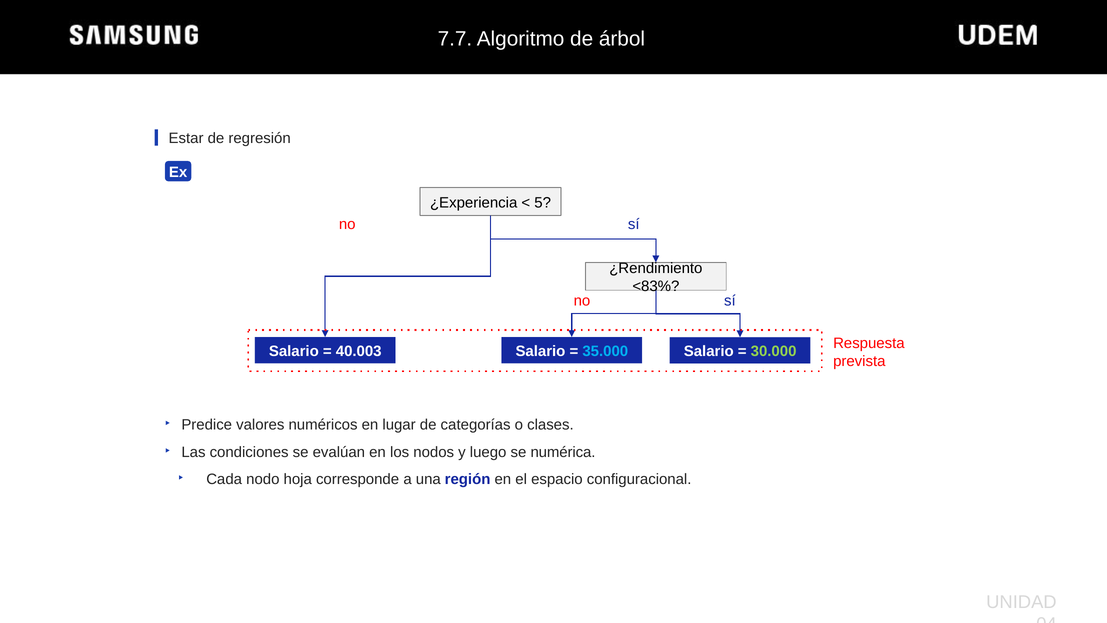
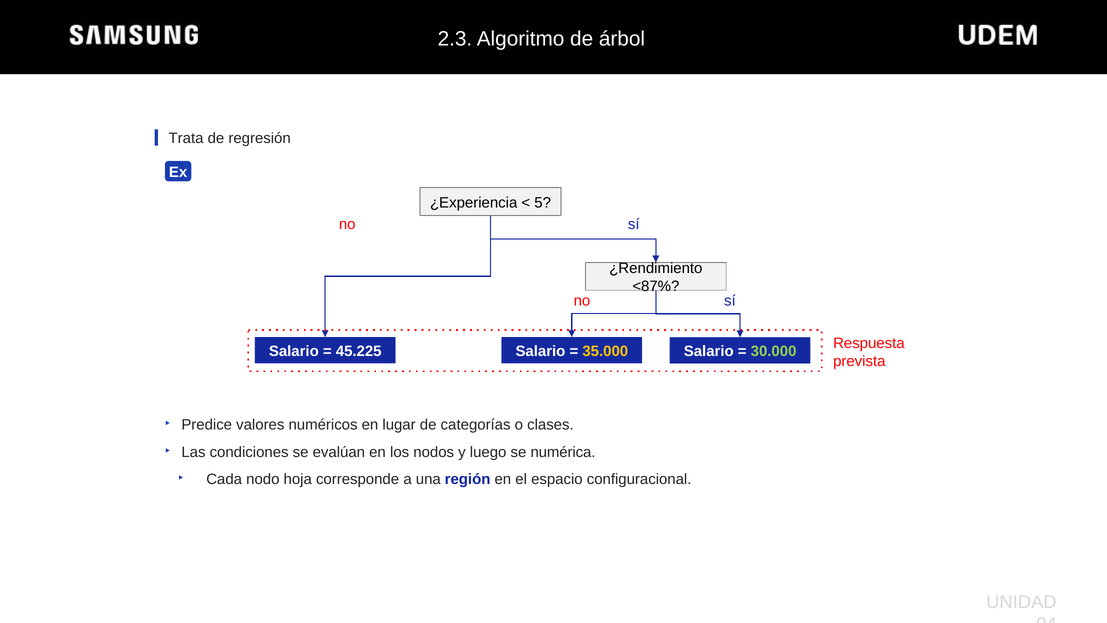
7.7: 7.7 -> 2.3
Estar: Estar -> Trata
<83%: <83% -> <87%
40.003: 40.003 -> 45.225
35.000 colour: light blue -> yellow
